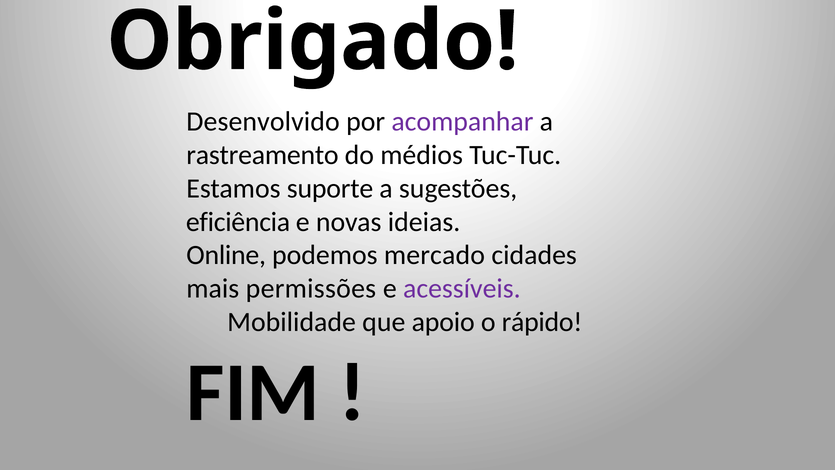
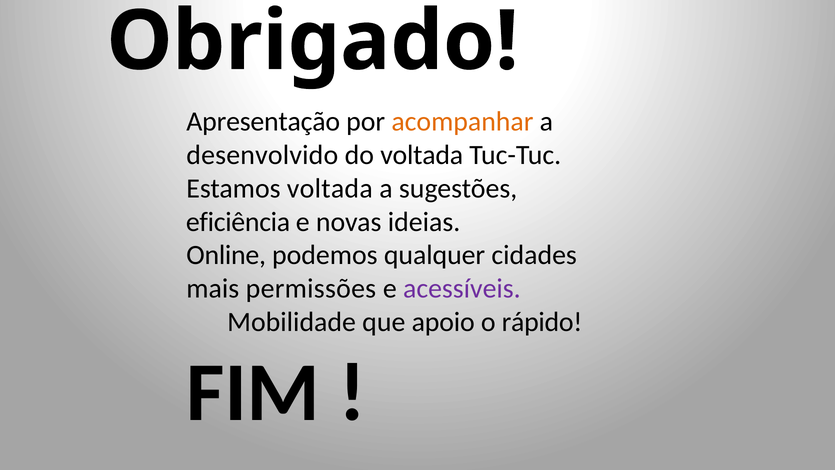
Desenvolvido: Desenvolvido -> Apresentação
acompanhar colour: purple -> orange
rastreamento: rastreamento -> desenvolvido
do médios: médios -> voltada
Estamos suporte: suporte -> voltada
mercado: mercado -> qualquer
